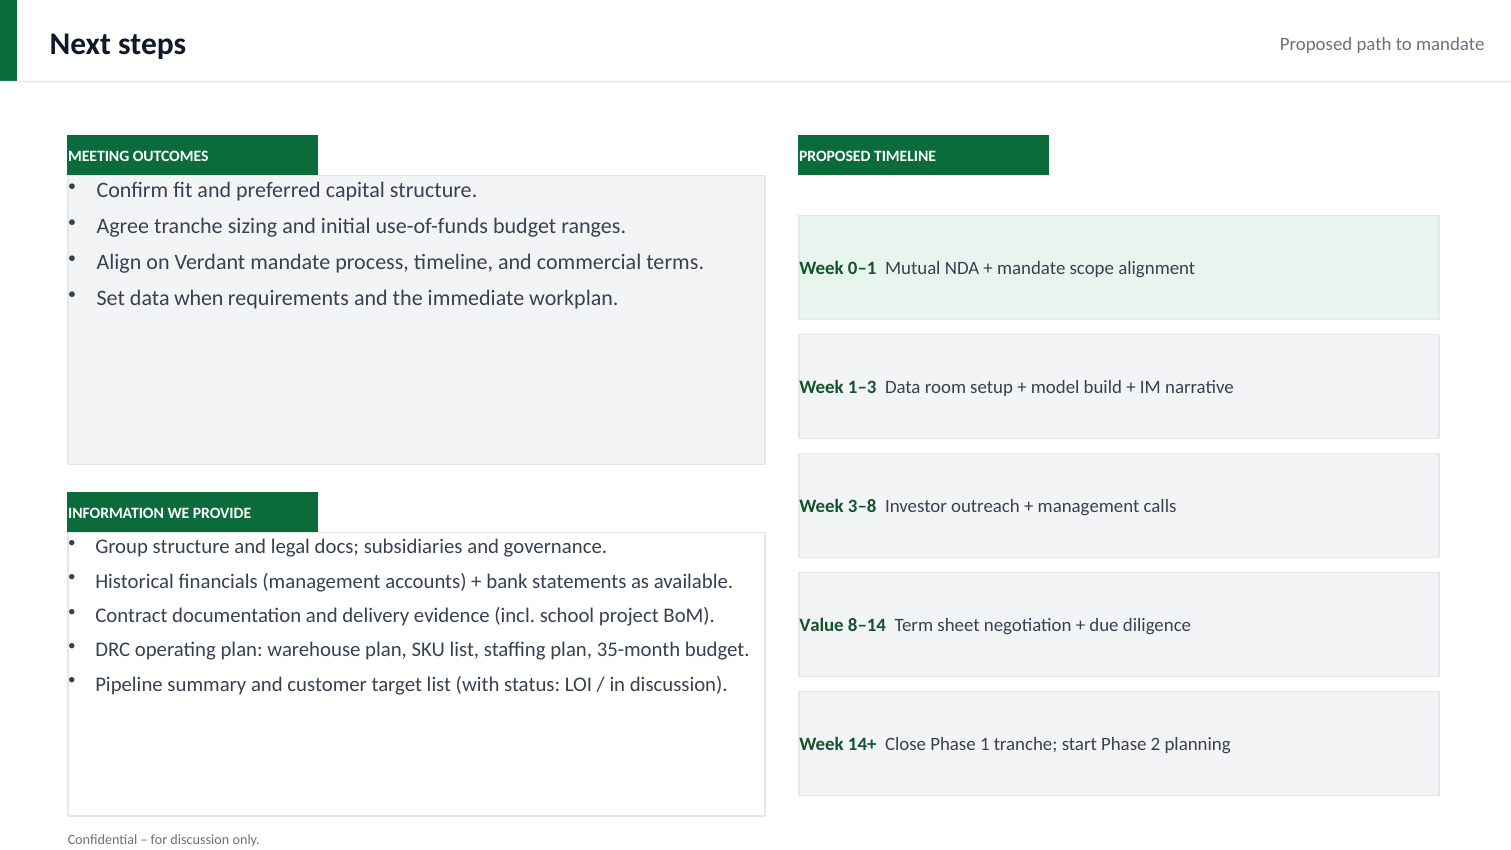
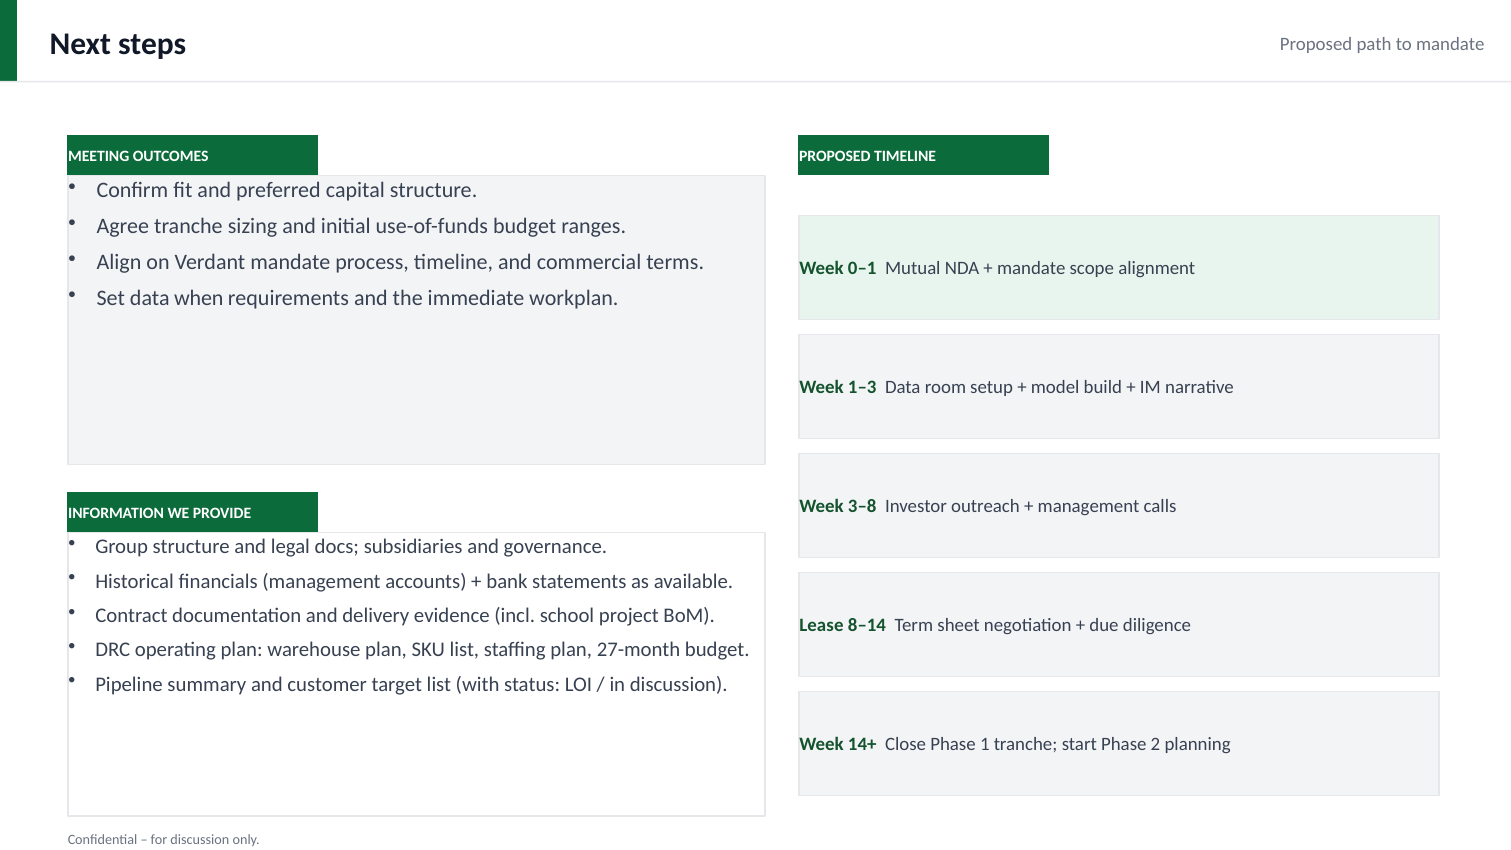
Value: Value -> Lease
35-month: 35-month -> 27-month
